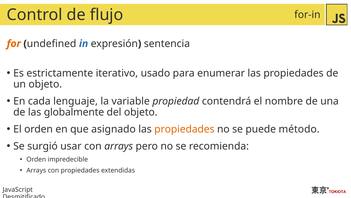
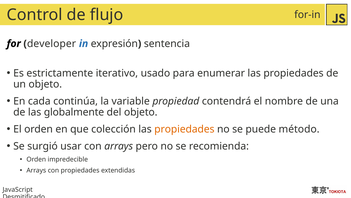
for colour: orange -> black
undefined: undefined -> developer
lenguaje: lenguaje -> continúa
asignado: asignado -> colección
